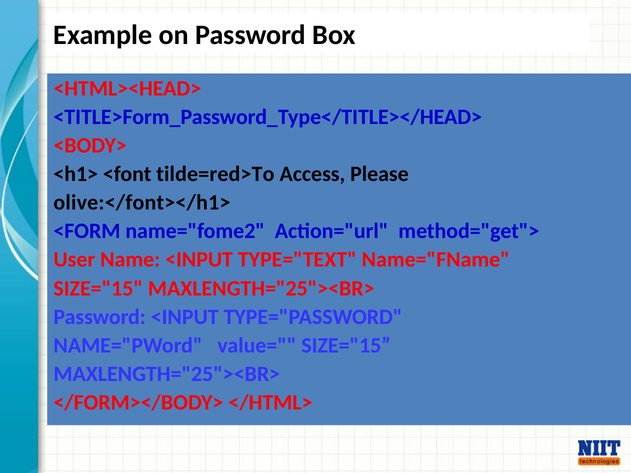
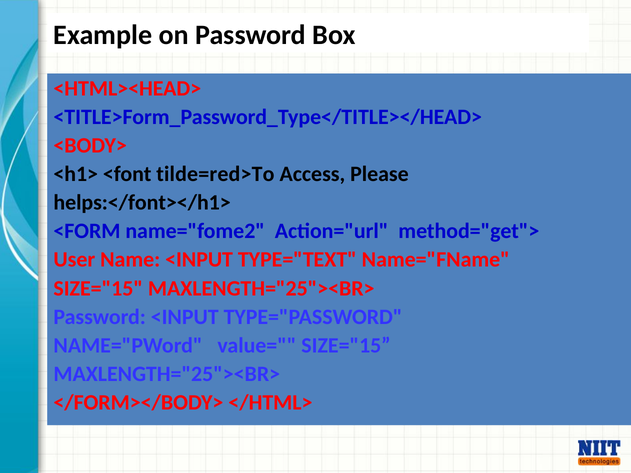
olive:</font></h1>: olive:</font></h1> -> helps:</font></h1>
